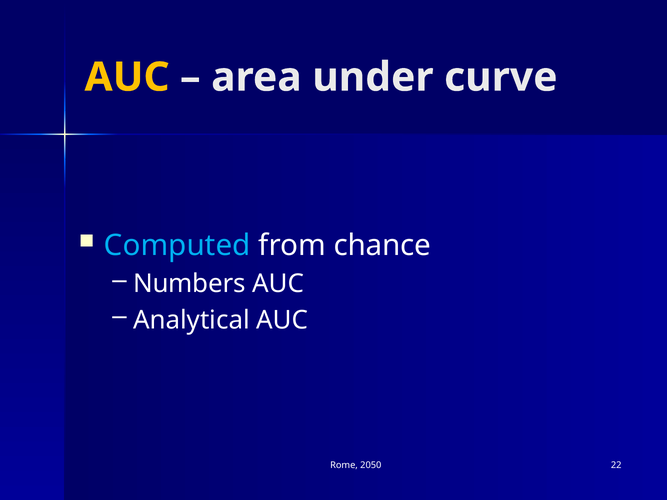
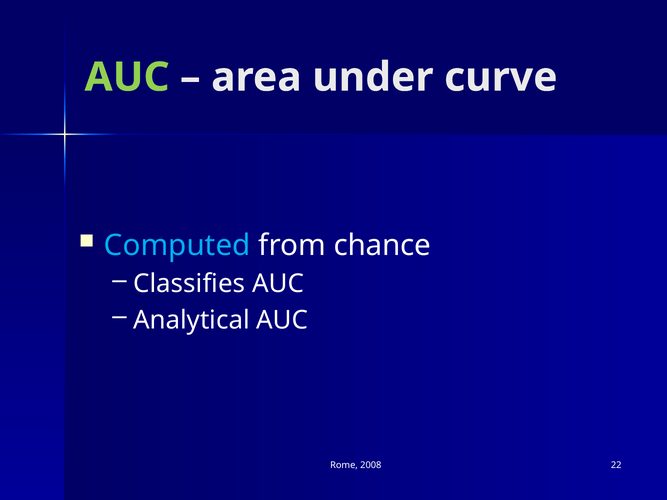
AUC at (127, 77) colour: yellow -> light green
Numbers: Numbers -> Classifies
2050: 2050 -> 2008
